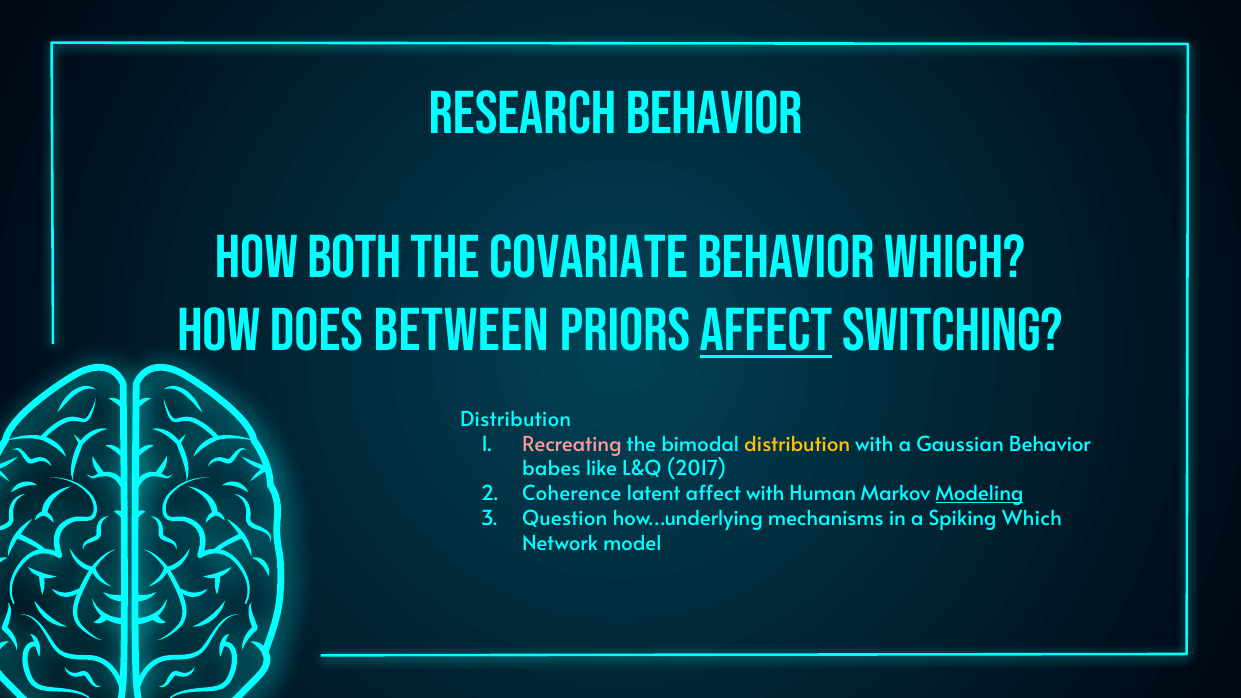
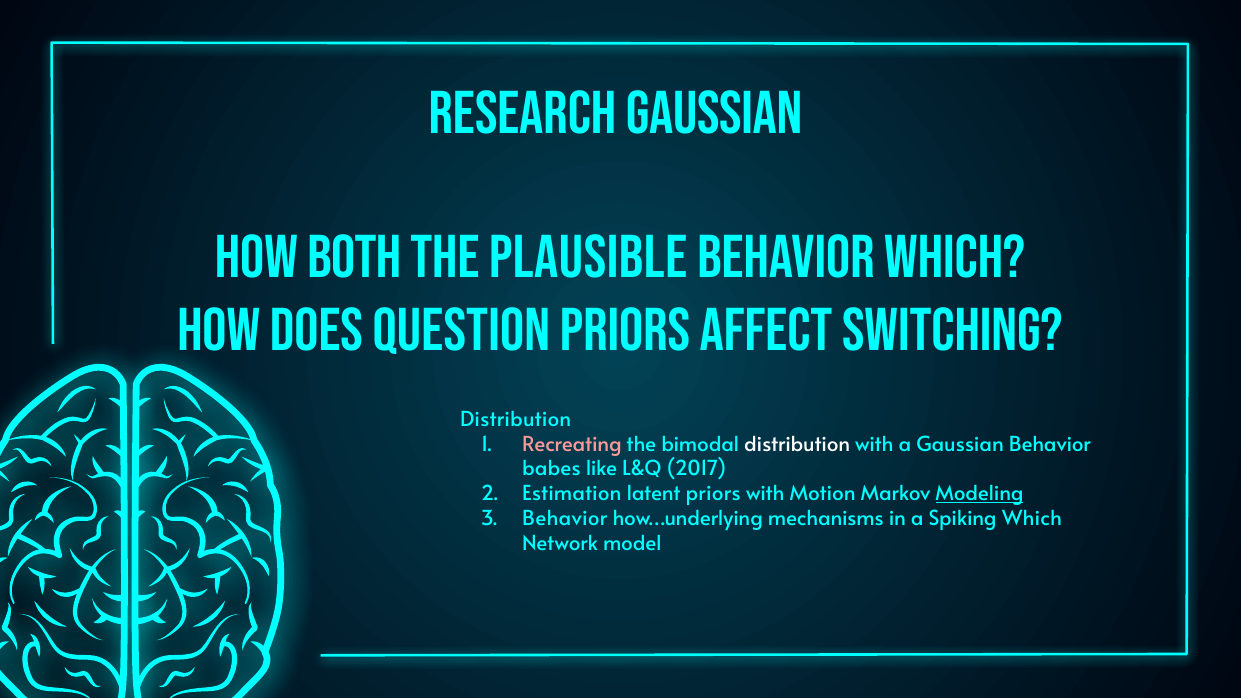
Research behavior: behavior -> gaussian
covariate: covariate -> plausible
between: between -> question
affect at (766, 330) underline: present -> none
distribution at (797, 444) colour: yellow -> white
Coherence: Coherence -> Estimation
latent affect: affect -> priors
Human: Human -> Motion
Question at (565, 519): Question -> Behavior
